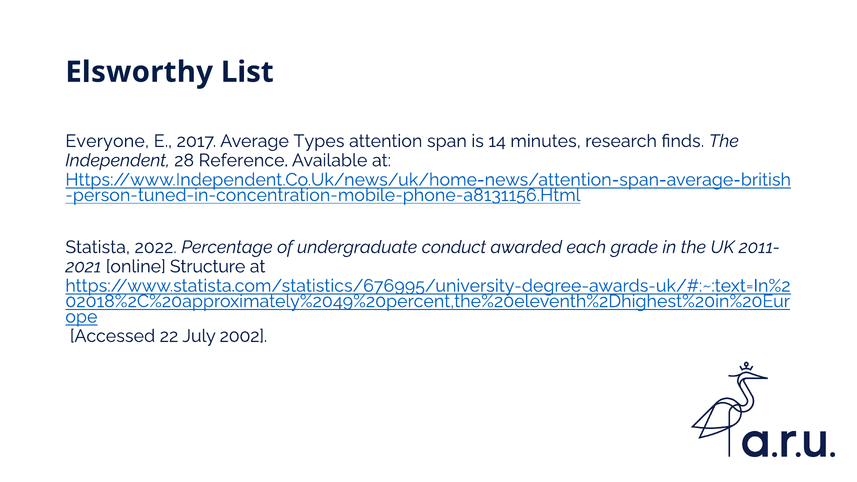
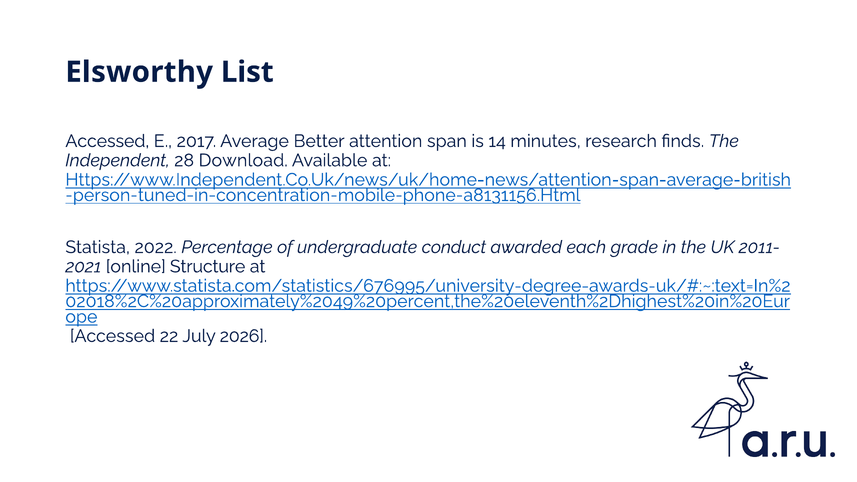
Everyone at (107, 141): Everyone -> Accessed
Types: Types -> Better
Reference: Reference -> Download
2002: 2002 -> 2026
